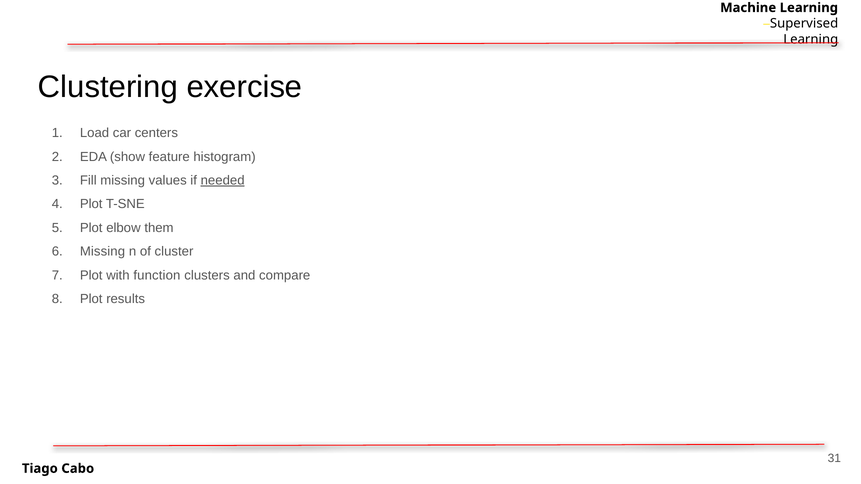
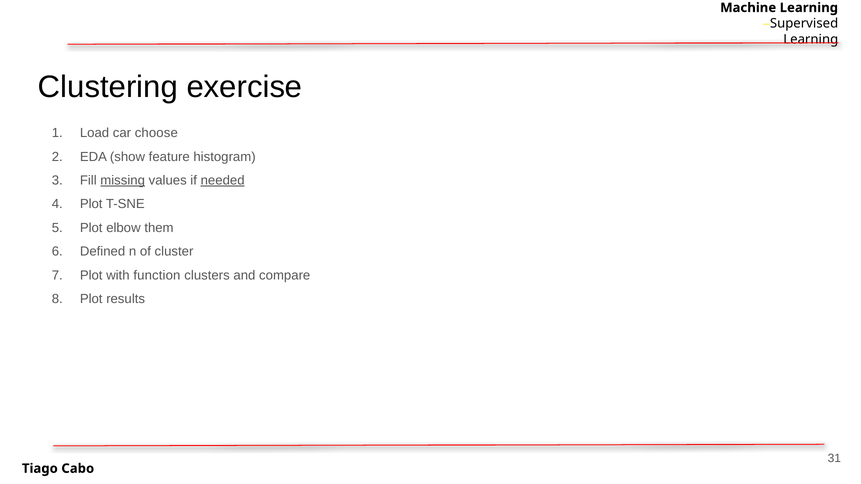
centers: centers -> choose
missing at (123, 181) underline: none -> present
Missing at (102, 252): Missing -> Defined
